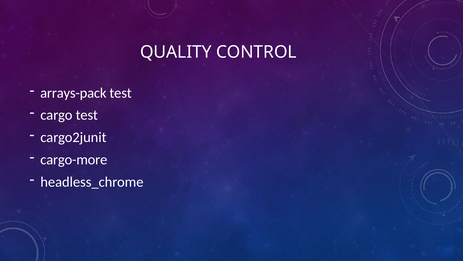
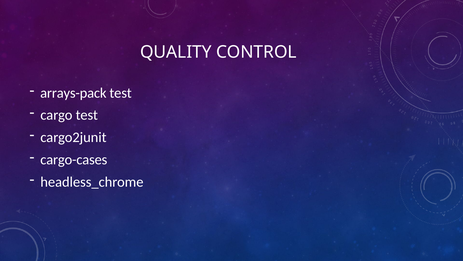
cargo-more: cargo-more -> cargo-cases
